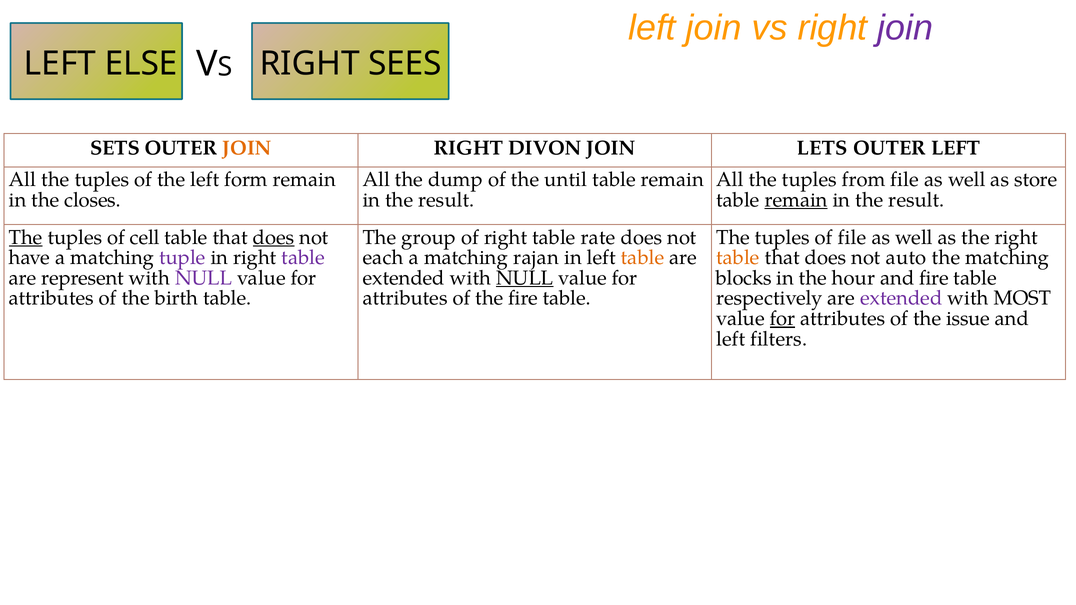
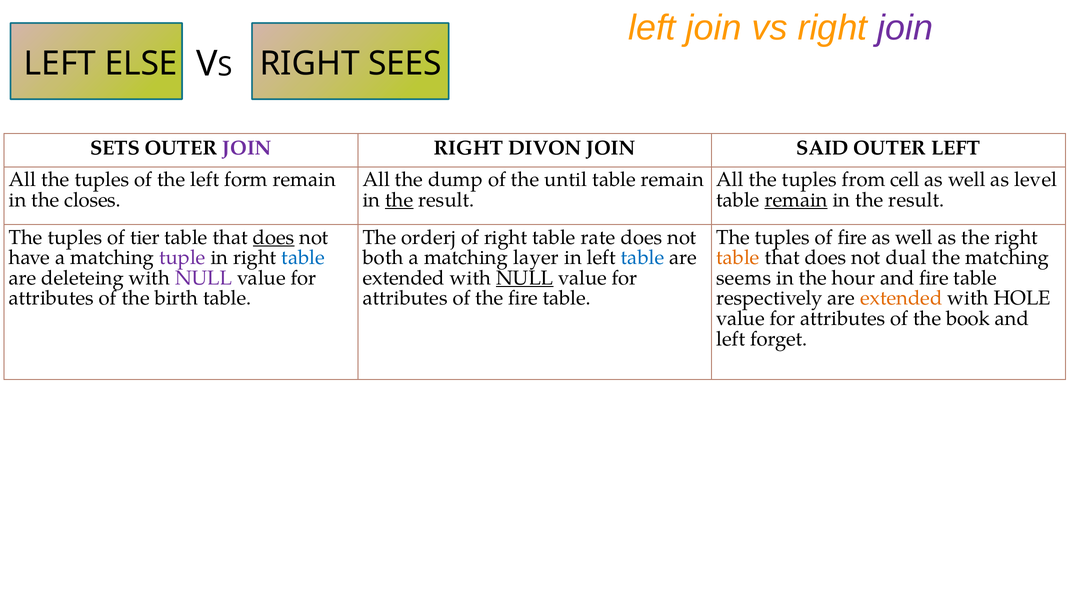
JOIN at (247, 148) colour: orange -> purple
LETS: LETS -> SAID
from file: file -> cell
store: store -> level
the at (399, 200) underline: none -> present
The at (26, 237) underline: present -> none
cell: cell -> tier
group: group -> orderj
of file: file -> fire
table at (303, 258) colour: purple -> blue
each: each -> both
rajan: rajan -> layer
table at (643, 258) colour: orange -> blue
auto: auto -> dual
represent: represent -> deleteing
blocks: blocks -> seems
extended at (901, 298) colour: purple -> orange
MOST: MOST -> HOLE
for at (783, 319) underline: present -> none
issue: issue -> book
filters: filters -> forget
